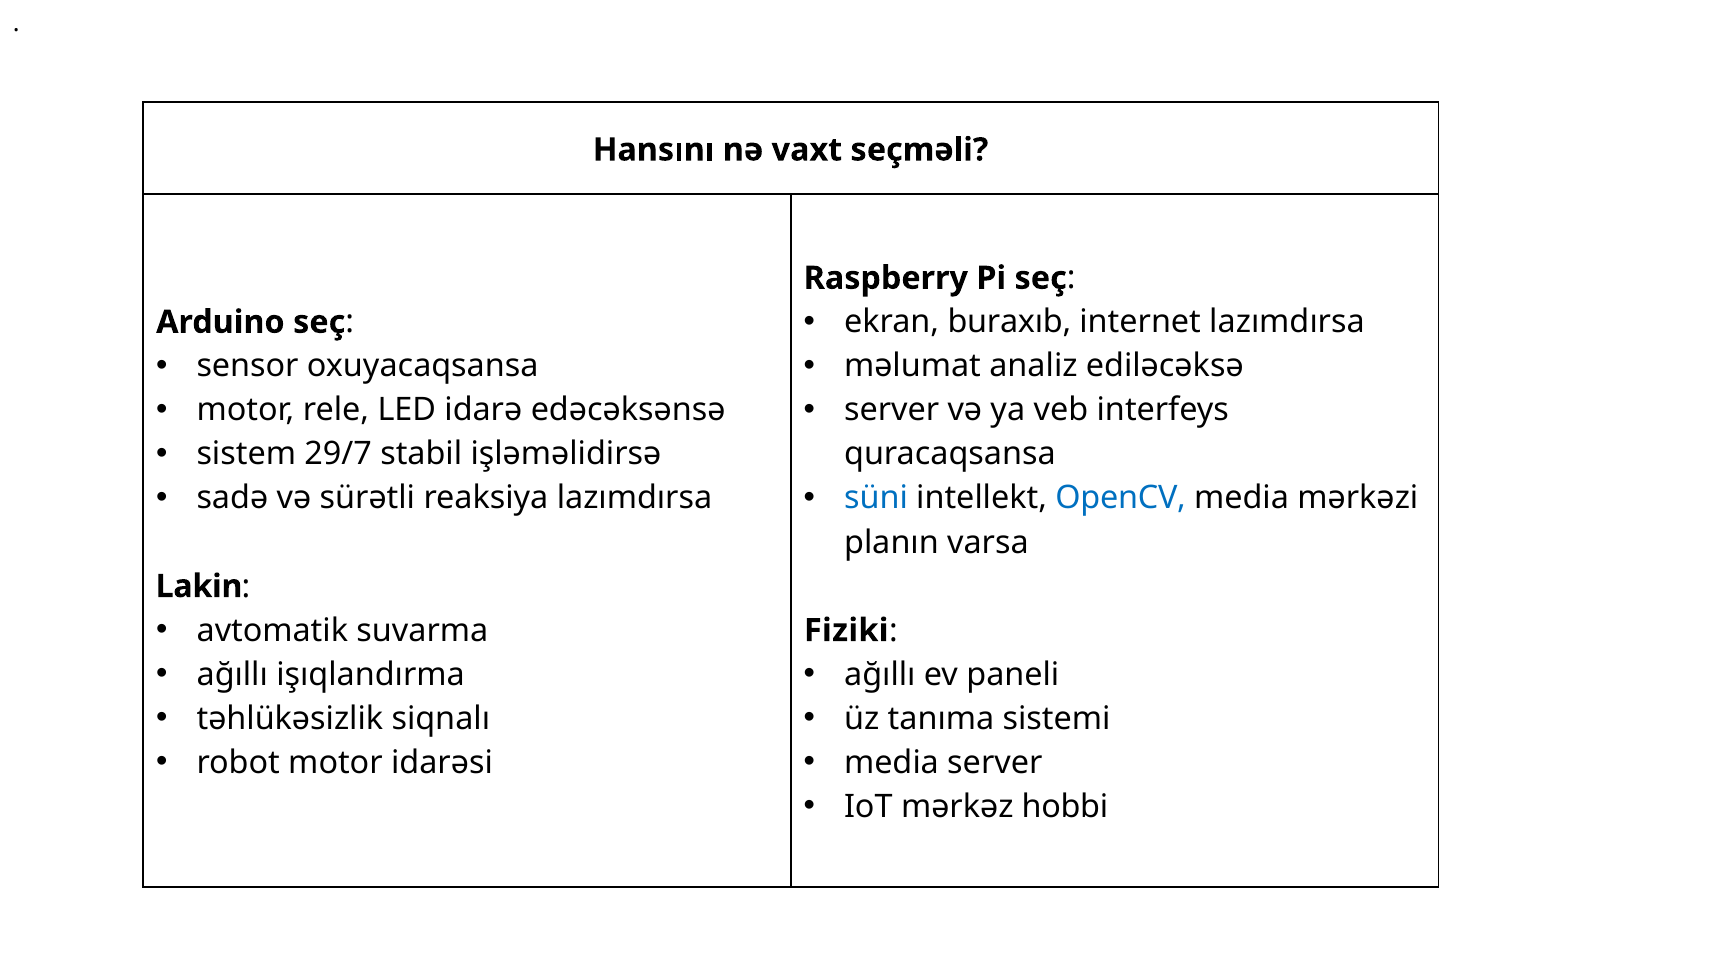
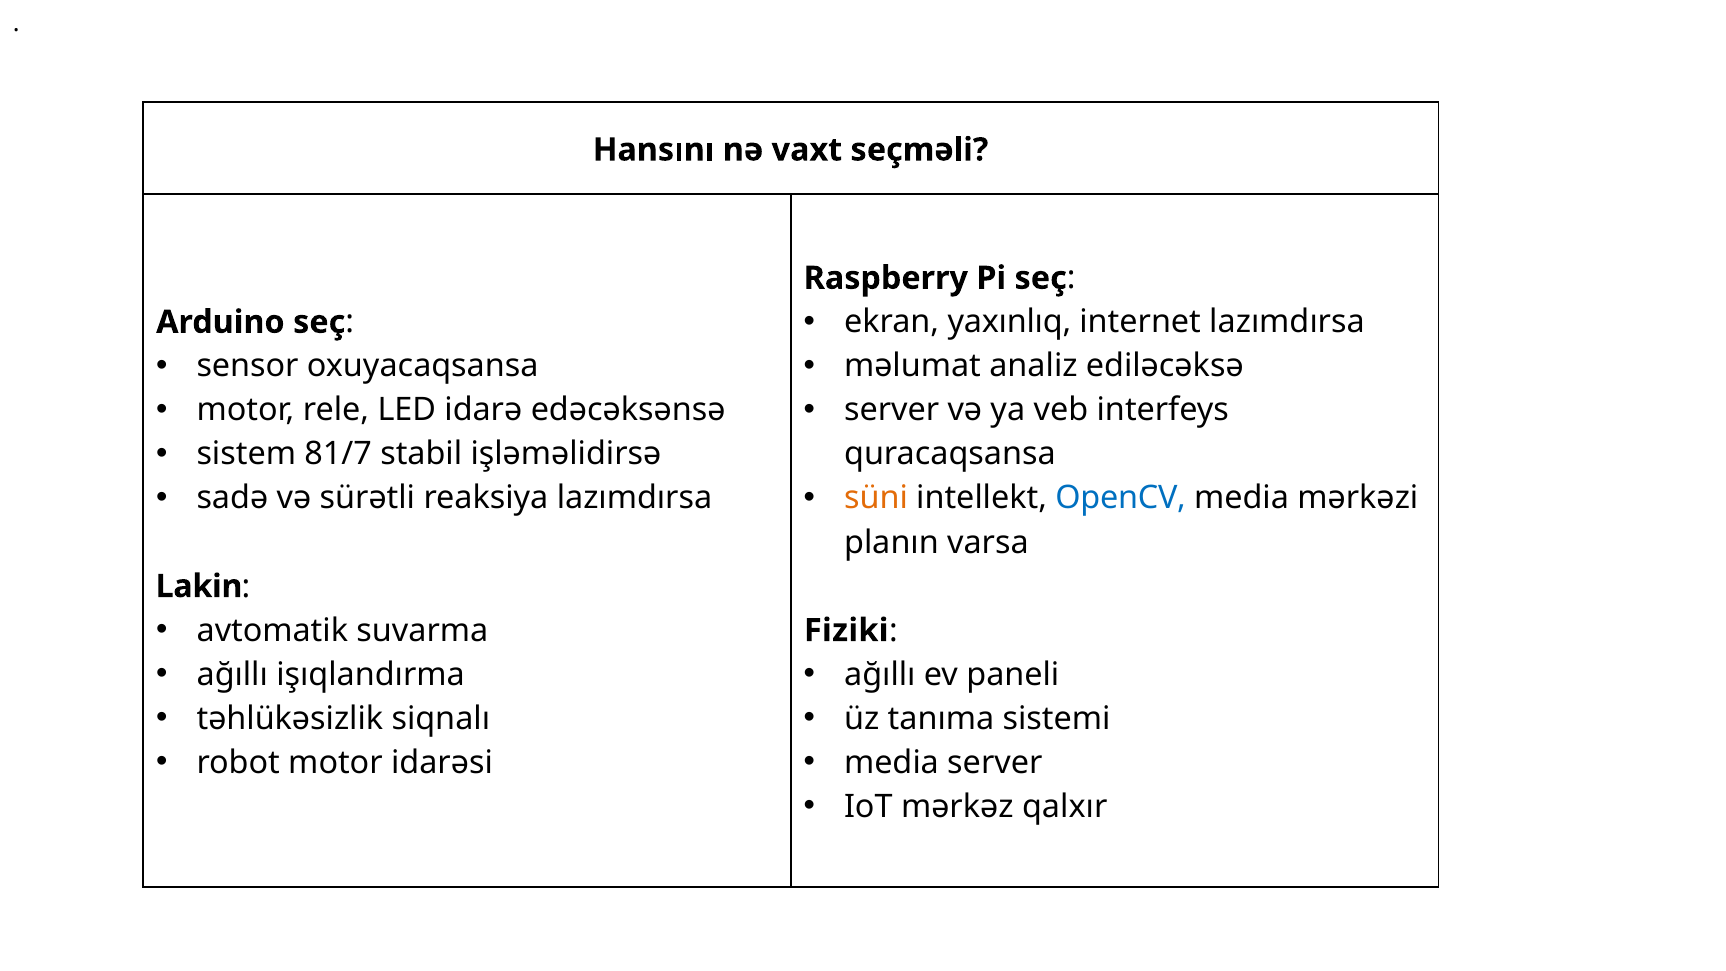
buraxıb: buraxıb -> yaxınlıq
29/7: 29/7 -> 81/7
süni colour: blue -> orange
hobbi: hobbi -> qalxır
